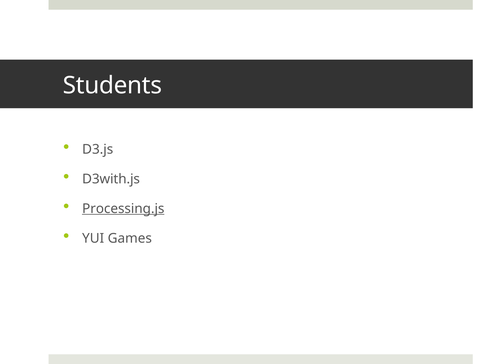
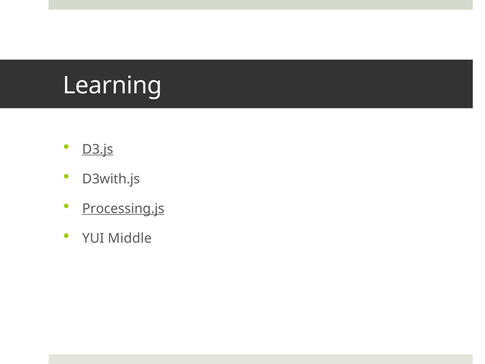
Students: Students -> Learning
D3.js underline: none -> present
Games: Games -> Middle
